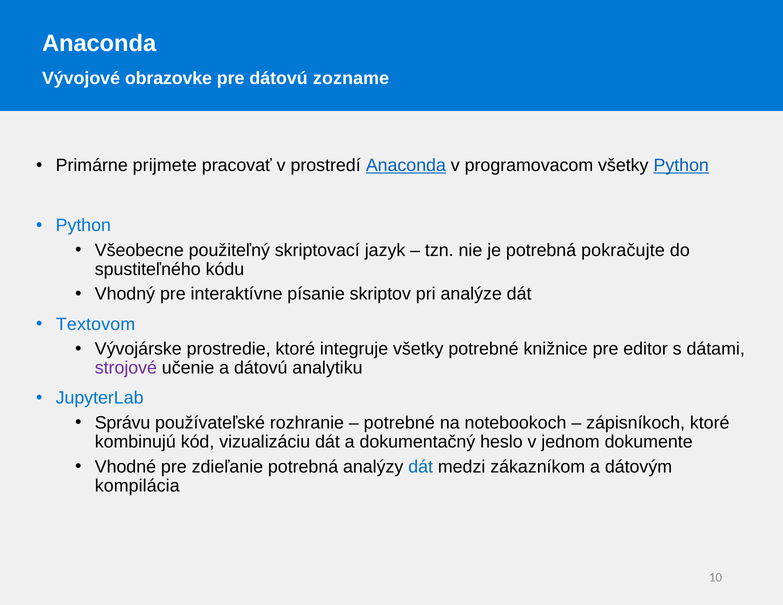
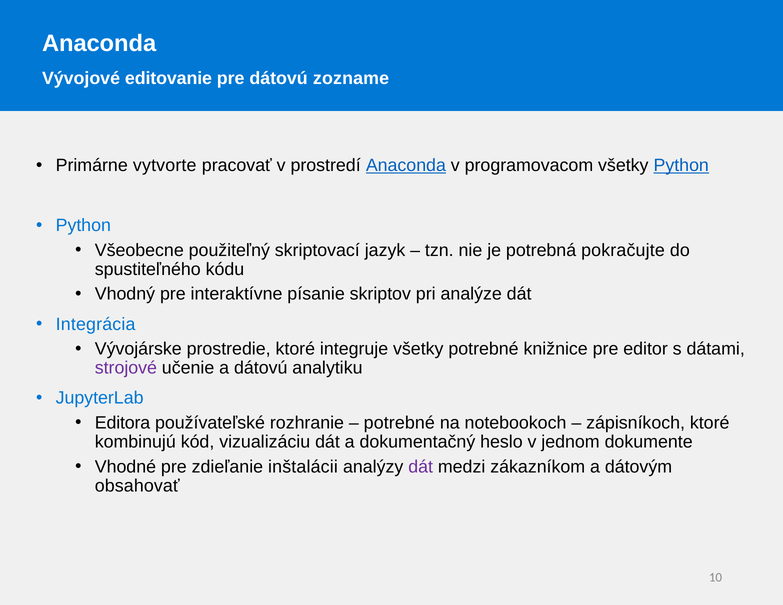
obrazovke: obrazovke -> editovanie
prijmete: prijmete -> vytvorte
Textovom: Textovom -> Integrácia
Správu: Správu -> Editora
zdieľanie potrebná: potrebná -> inštalácii
dát at (421, 467) colour: blue -> purple
kompilácia: kompilácia -> obsahovať
